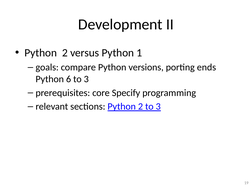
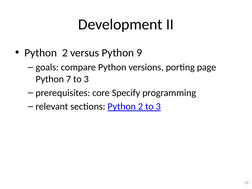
1: 1 -> 9
ends: ends -> page
6: 6 -> 7
